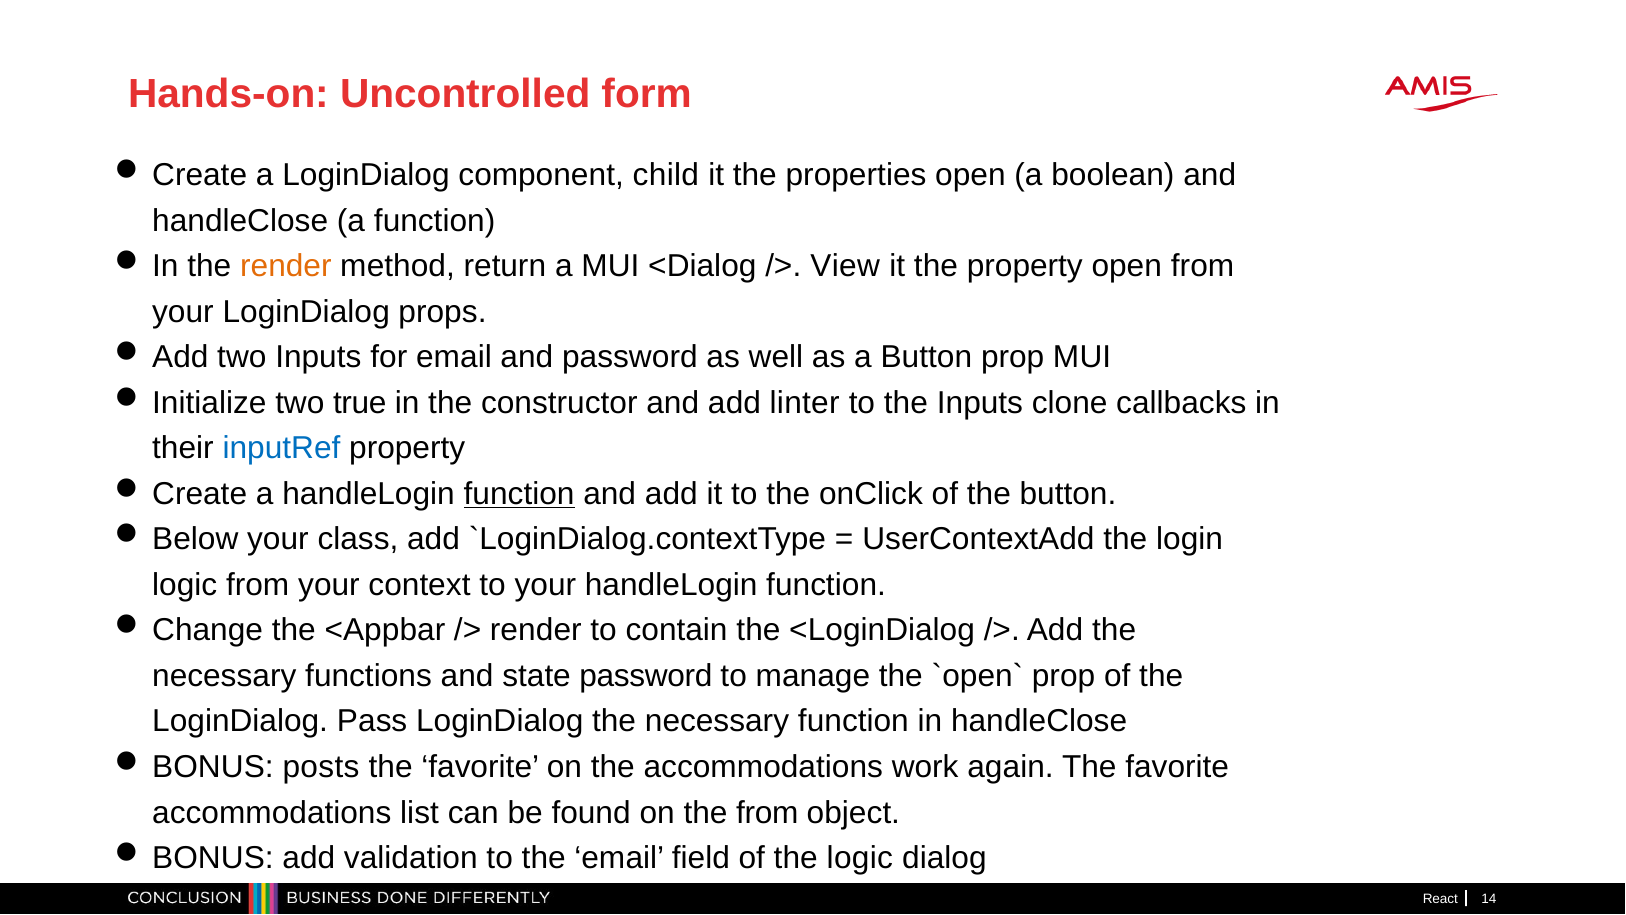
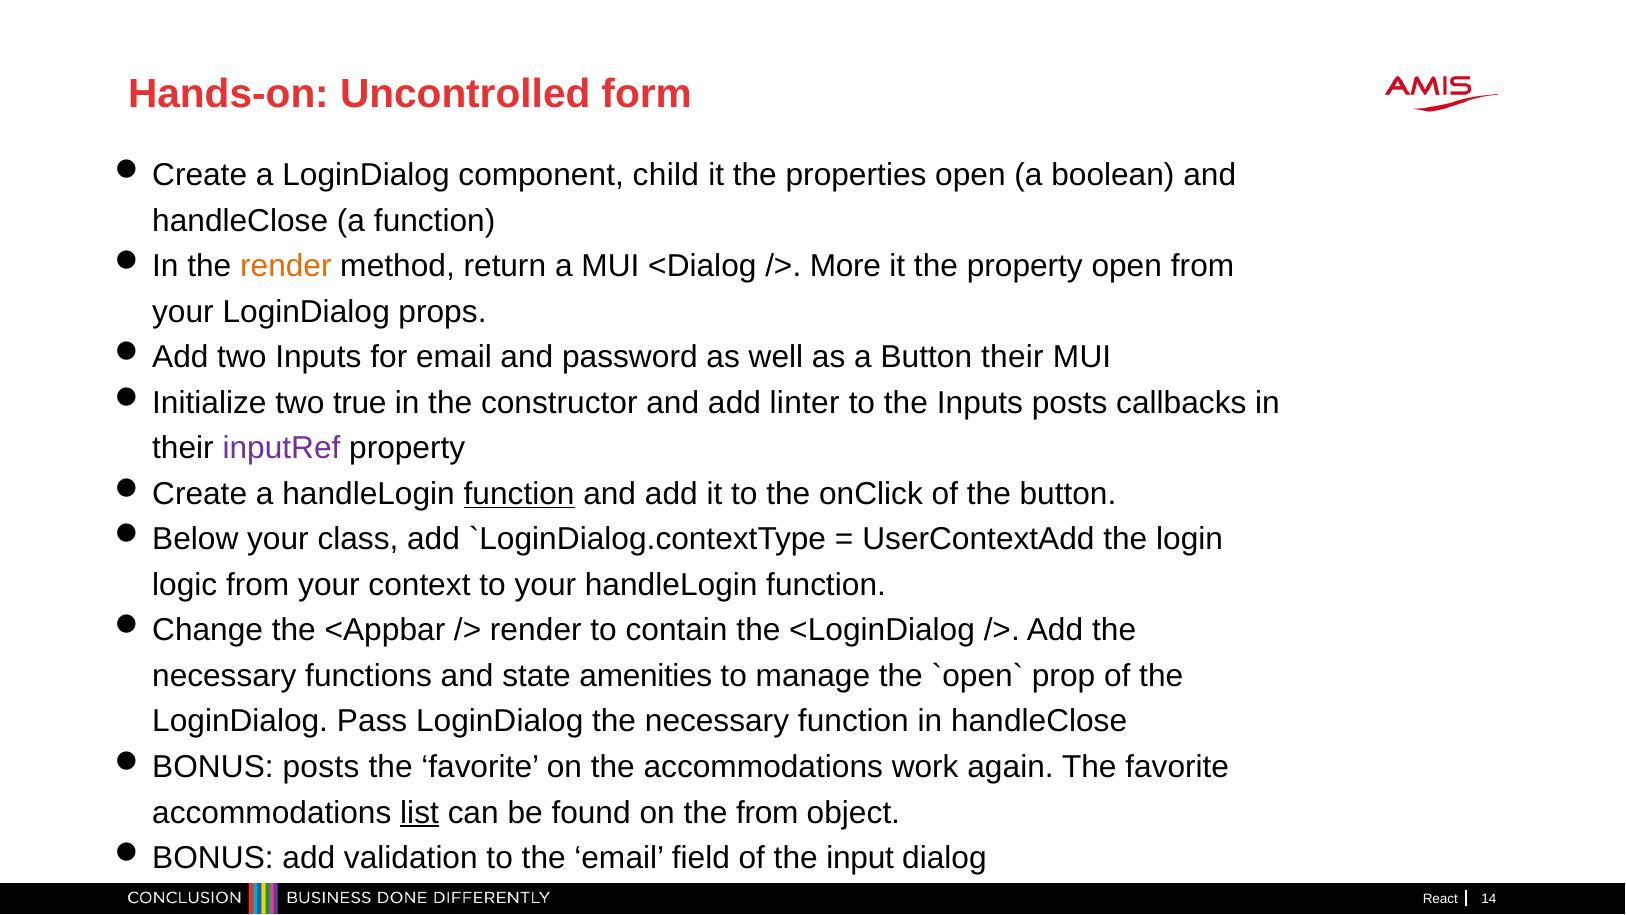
View: View -> More
Button prop: prop -> their
Inputs clone: clone -> posts
inputRef colour: blue -> purple
state password: password -> amenities
list underline: none -> present
the logic: logic -> input
